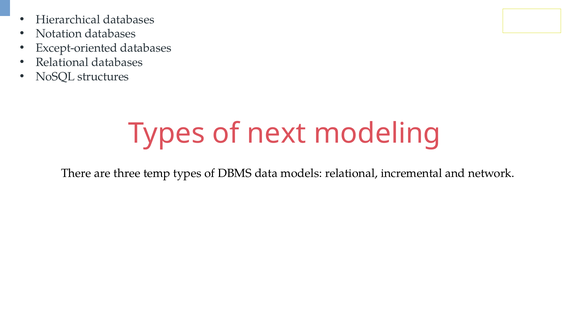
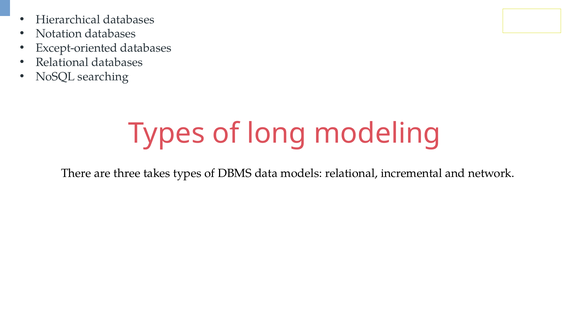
structures: structures -> searching
next: next -> long
temp: temp -> takes
